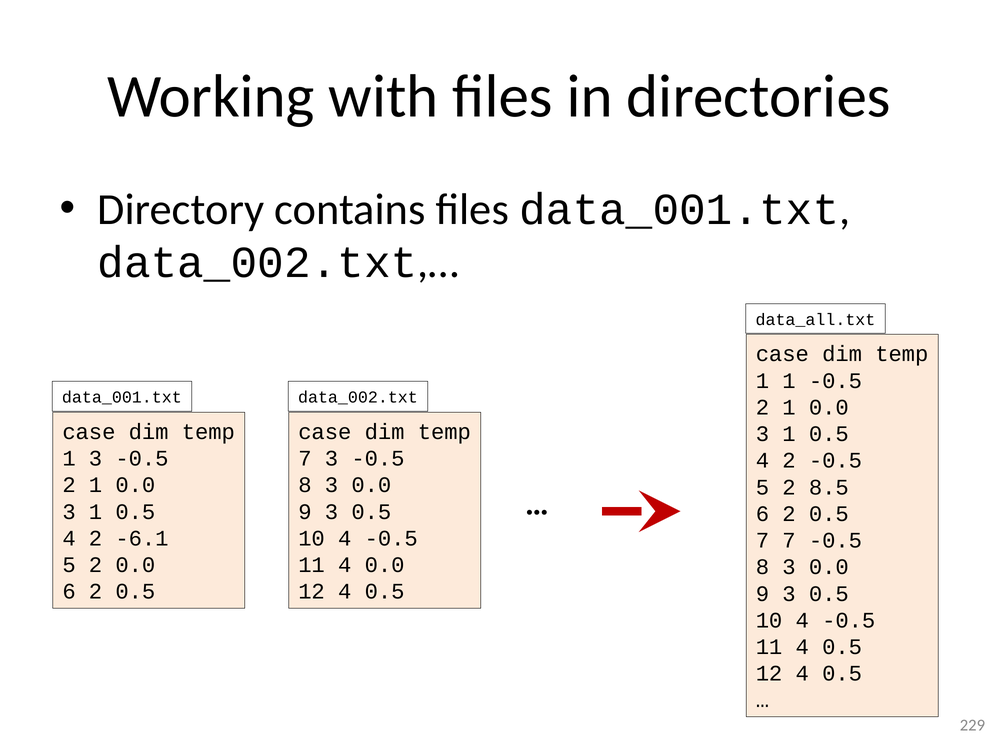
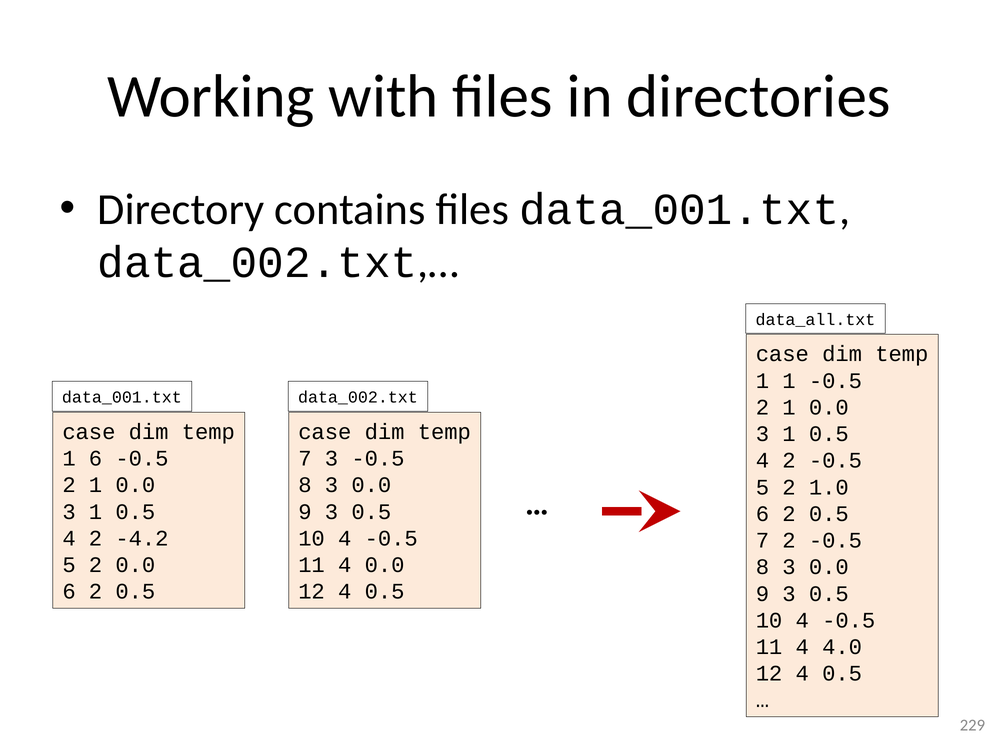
1 3: 3 -> 6
8.5: 8.5 -> 1.0
-6.1: -6.1 -> -4.2
7 7: 7 -> 2
11 4 0.5: 0.5 -> 4.0
